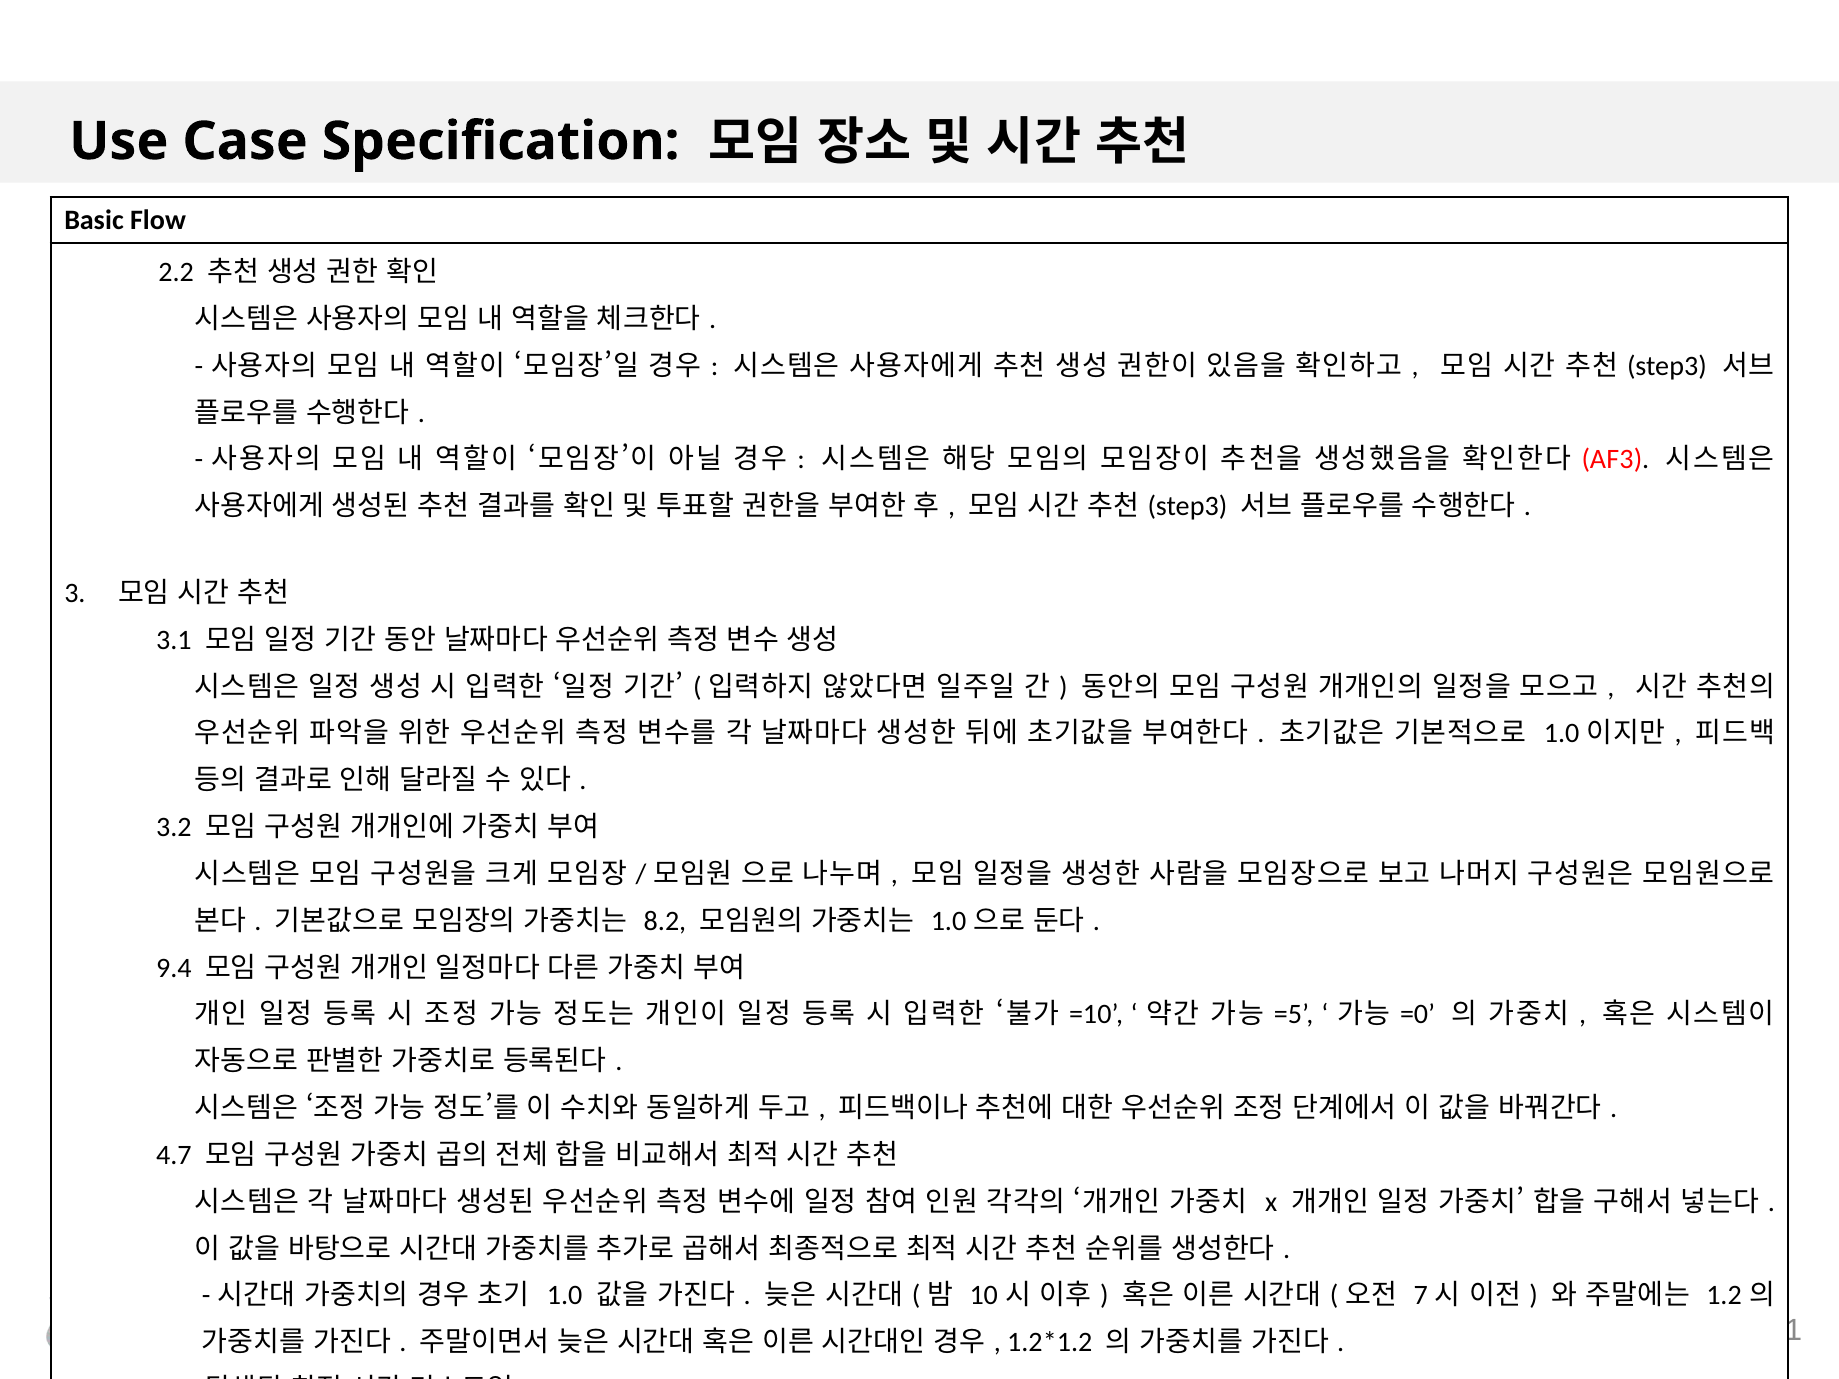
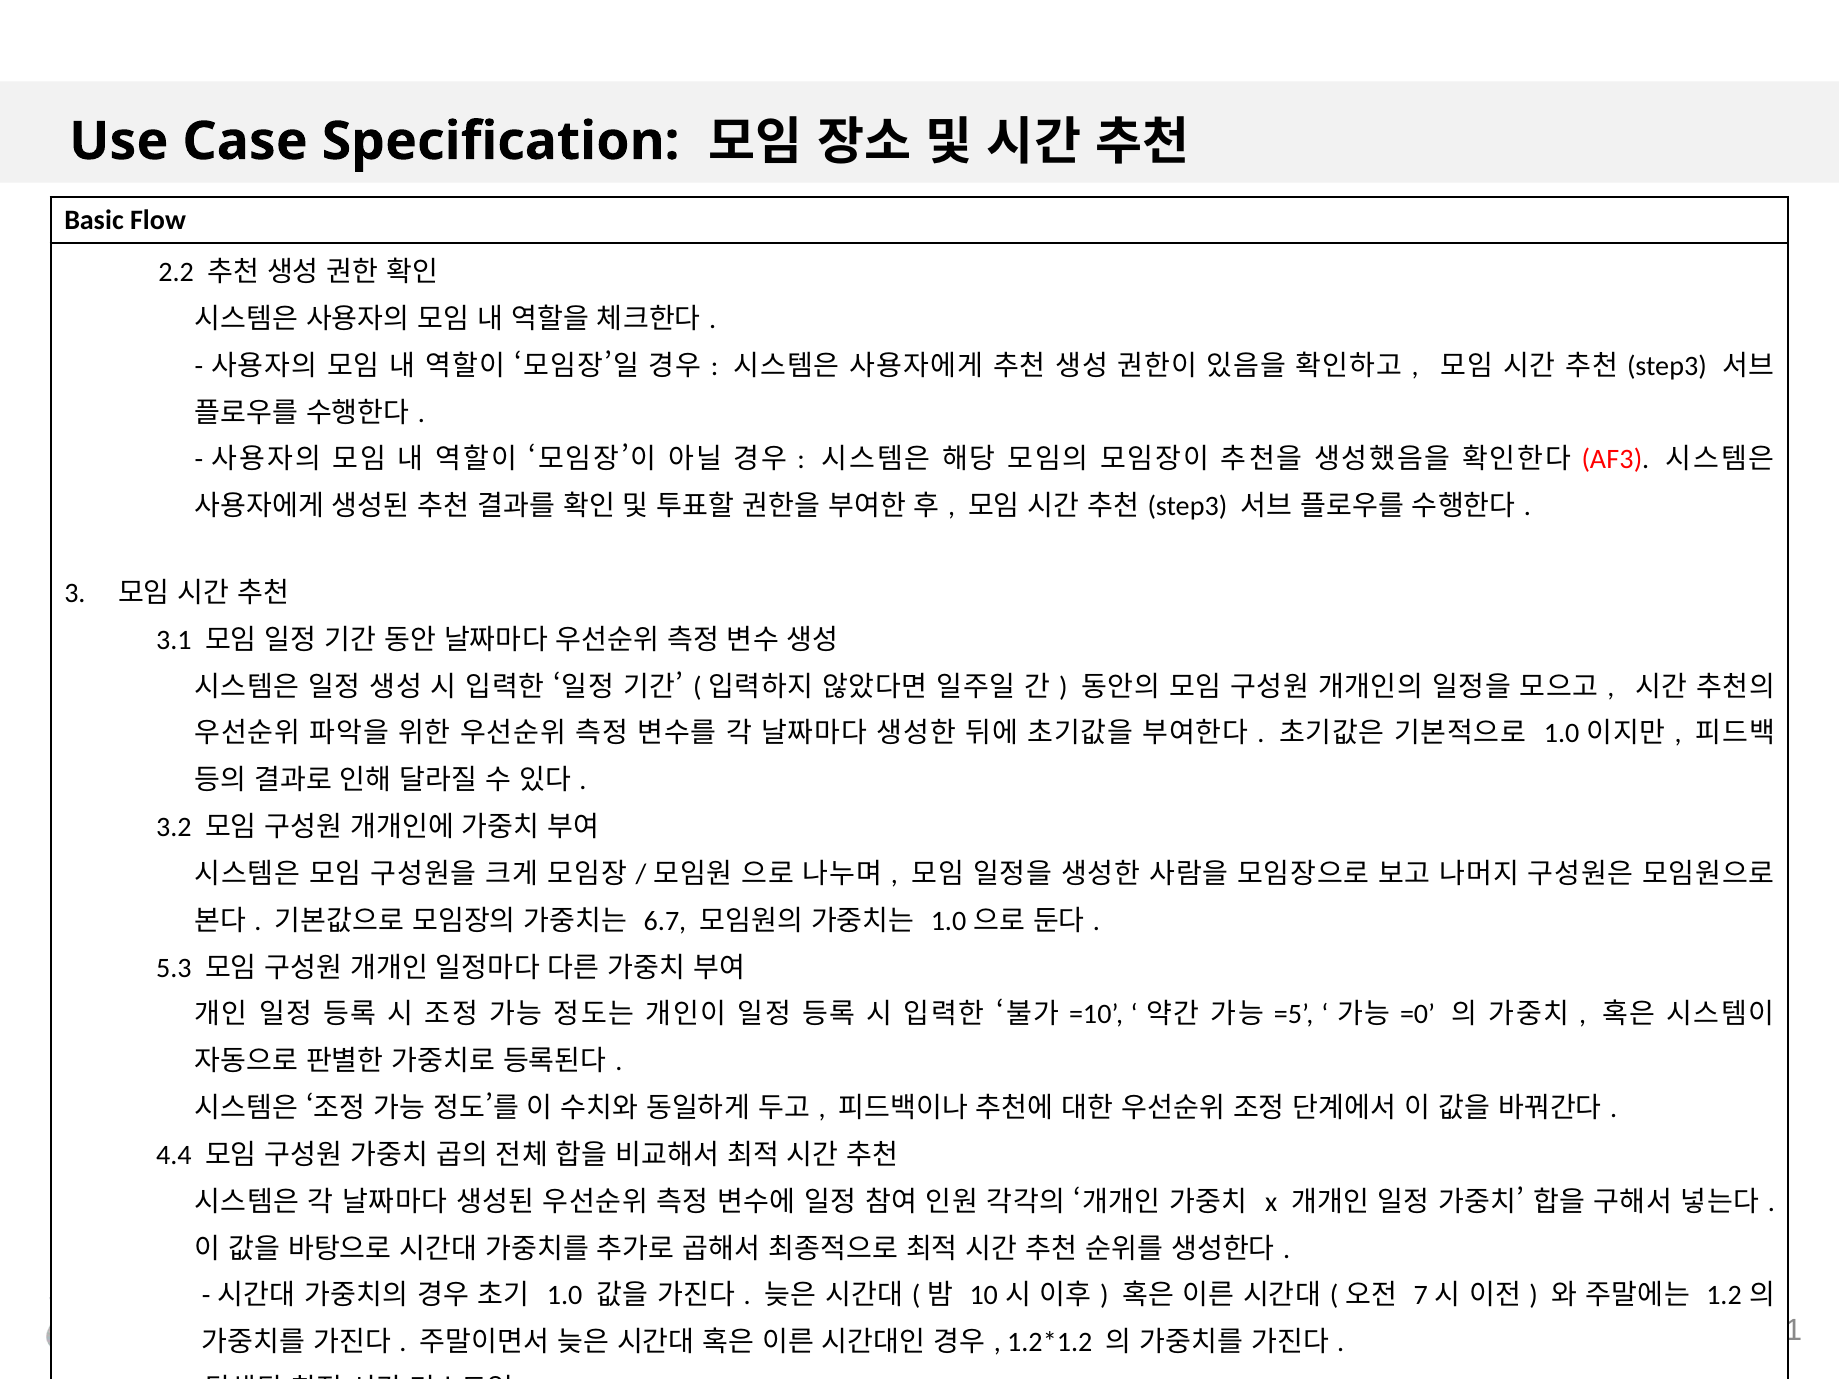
8.2: 8.2 -> 6.7
9.4: 9.4 -> 5.3
4.7: 4.7 -> 4.4
